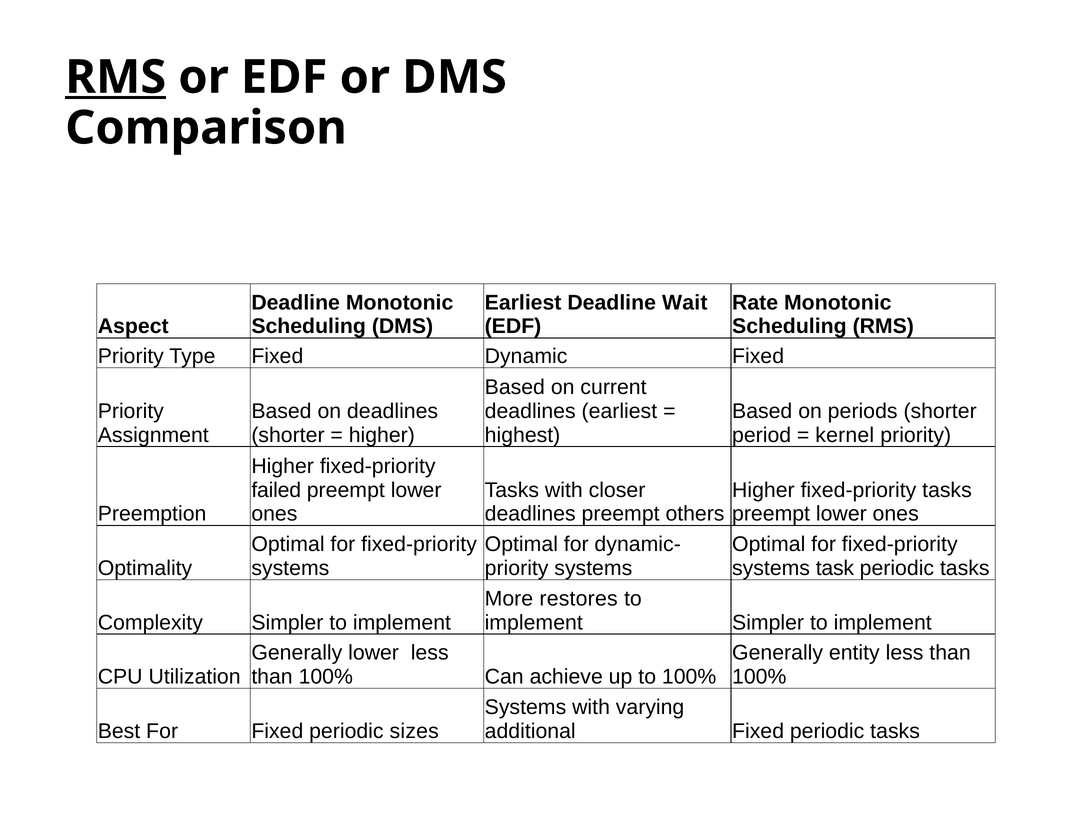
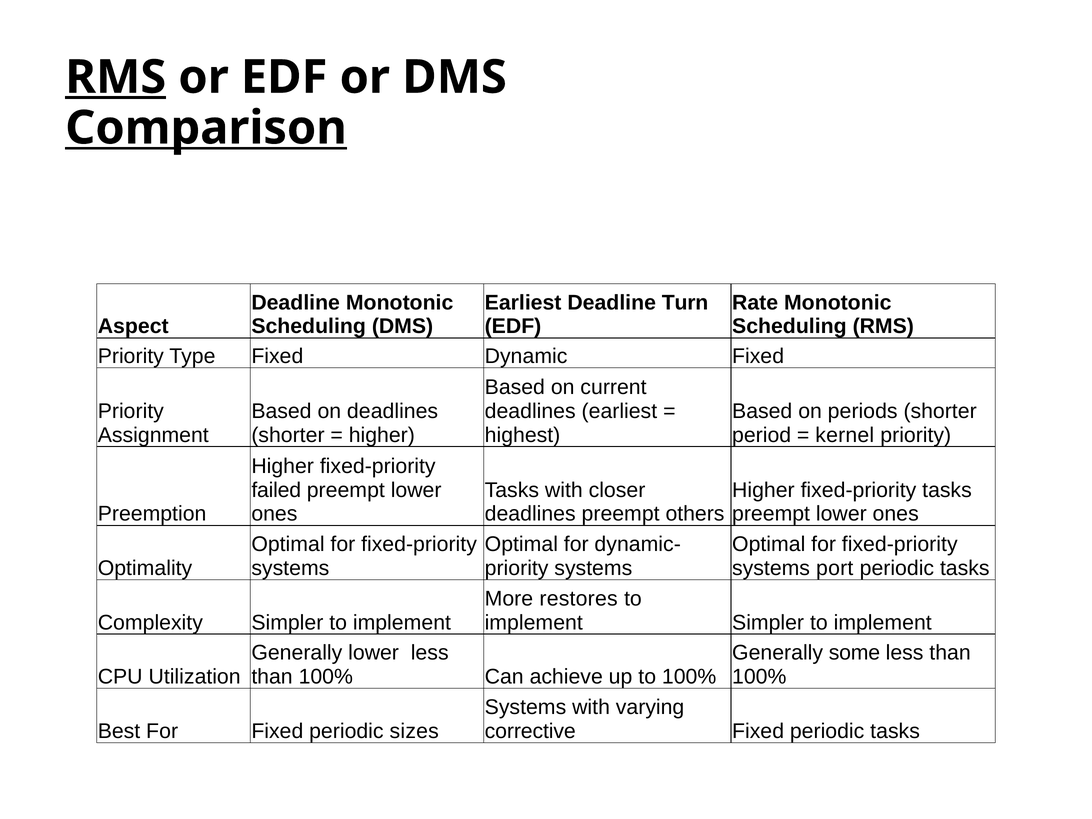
Comparison underline: none -> present
Wait: Wait -> Turn
task: task -> port
entity: entity -> some
additional: additional -> corrective
